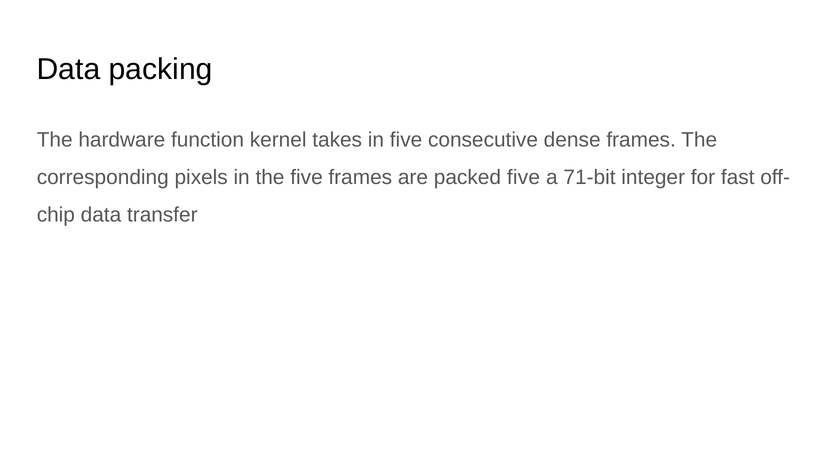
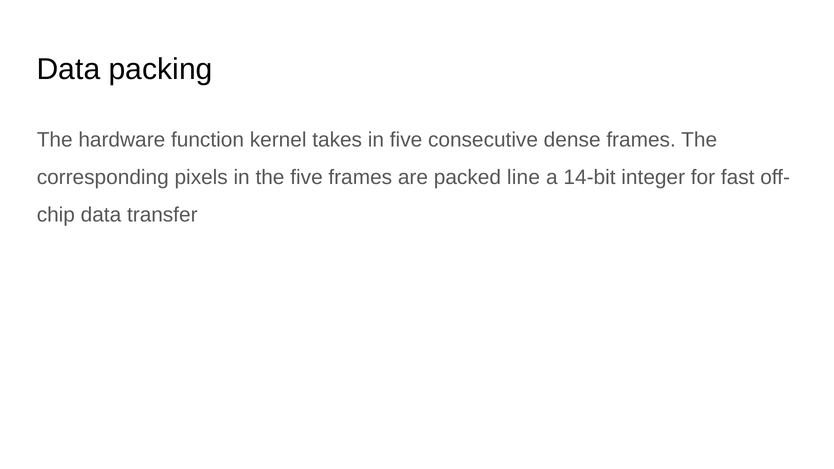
packed five: five -> line
71-bit: 71-bit -> 14-bit
